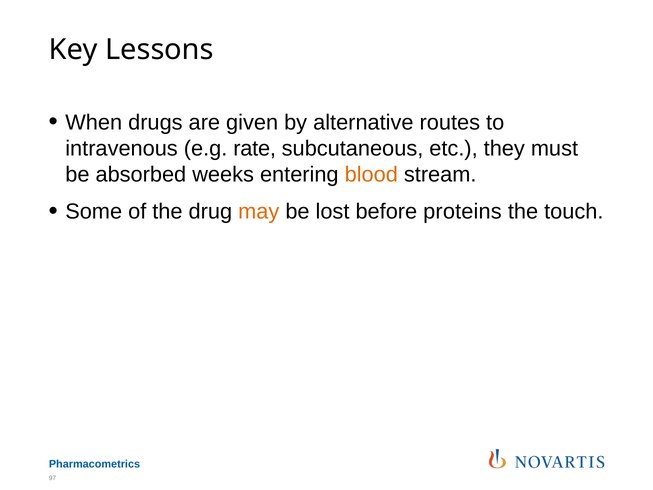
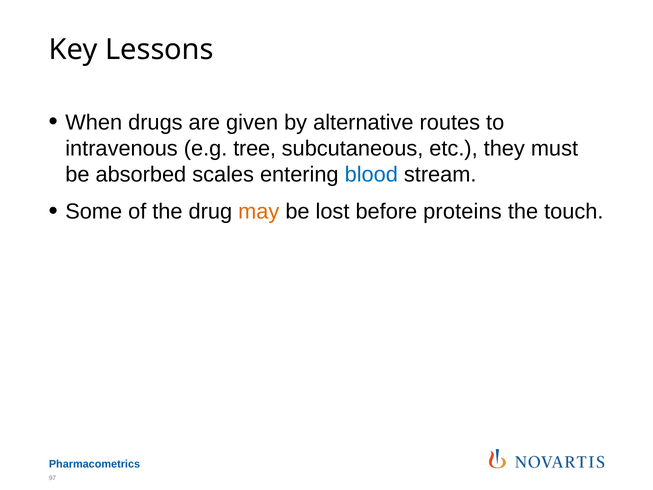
rate: rate -> tree
weeks: weeks -> scales
blood colour: orange -> blue
